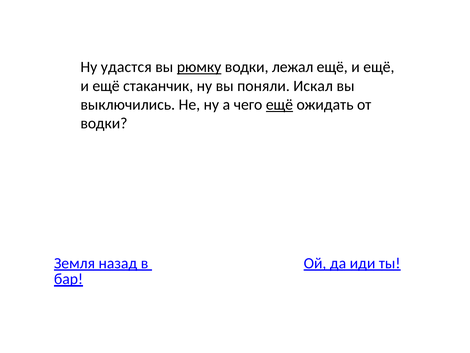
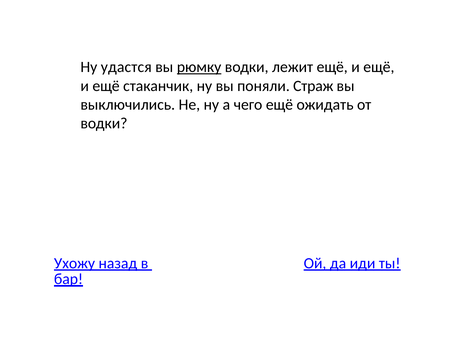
лежал: лежал -> лежит
Искал: Искал -> Страж
ещё at (279, 105) underline: present -> none
Земля: Земля -> Ухожу
